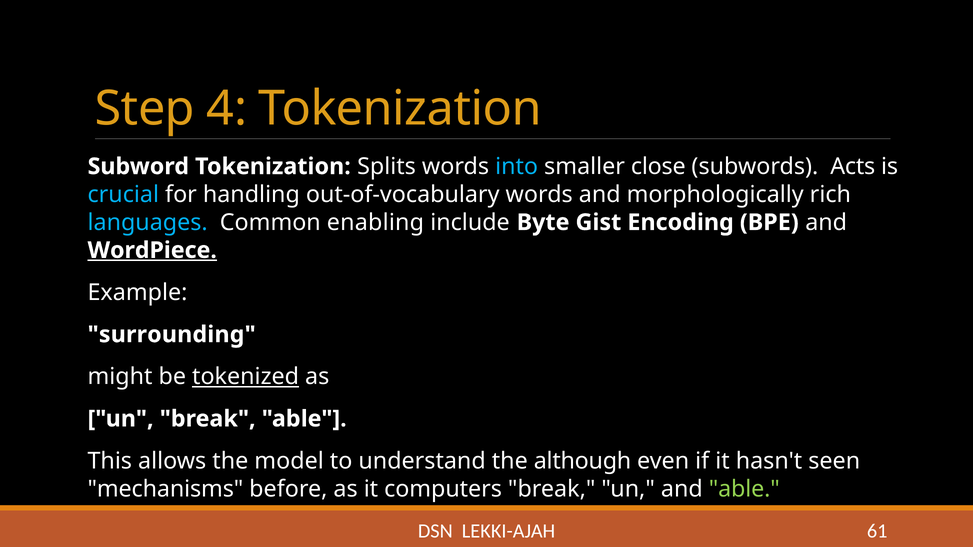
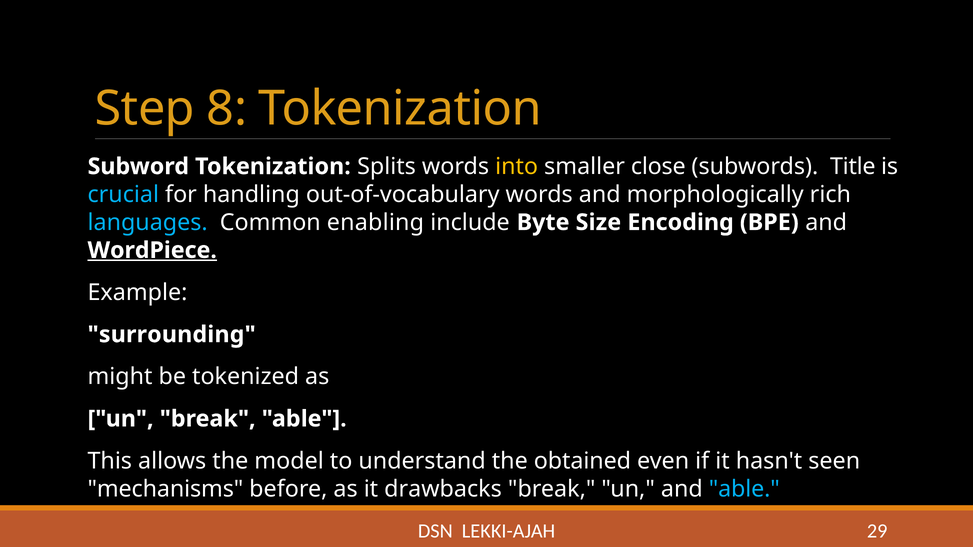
4: 4 -> 8
into colour: light blue -> yellow
Acts: Acts -> Title
Gist: Gist -> Size
tokenized underline: present -> none
although: although -> obtained
computers: computers -> drawbacks
able at (744, 489) colour: light green -> light blue
61: 61 -> 29
